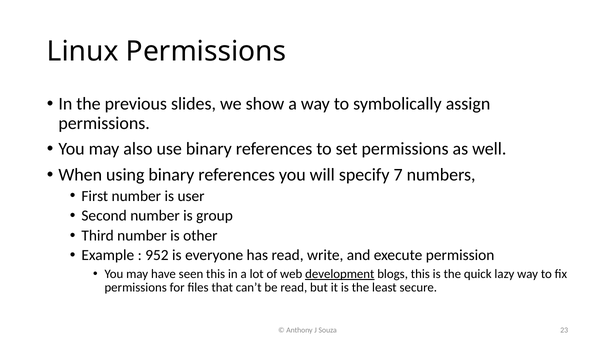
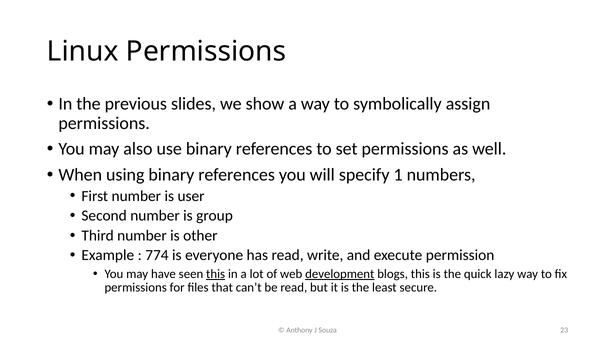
7: 7 -> 1
952: 952 -> 774
this at (216, 274) underline: none -> present
